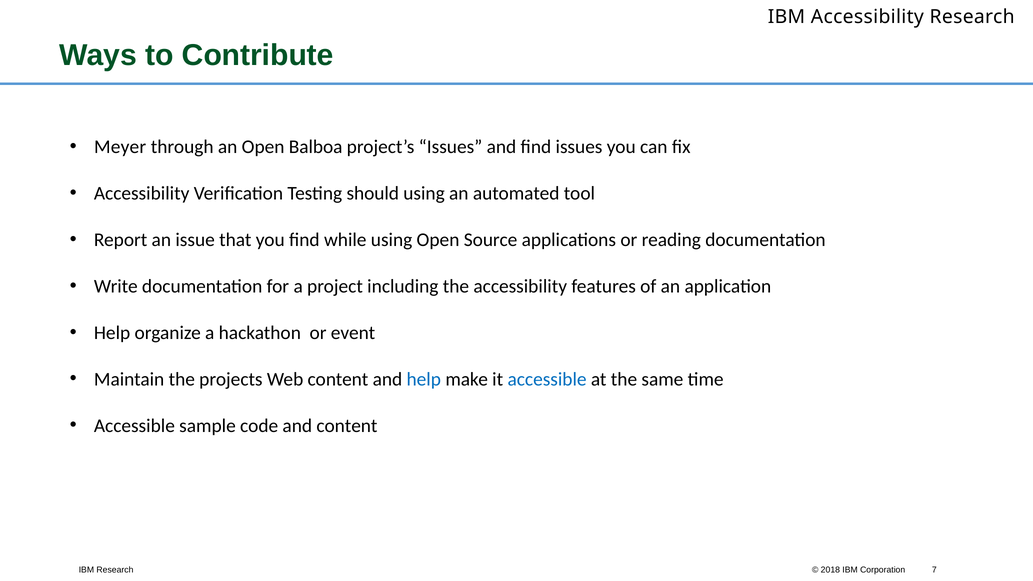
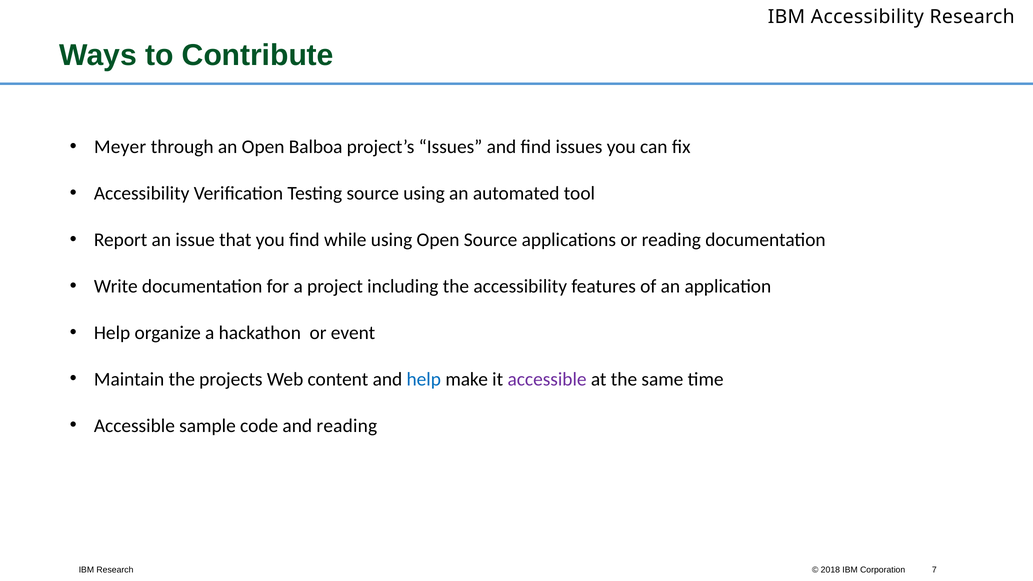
Testing should: should -> source
accessible at (547, 379) colour: blue -> purple
and content: content -> reading
